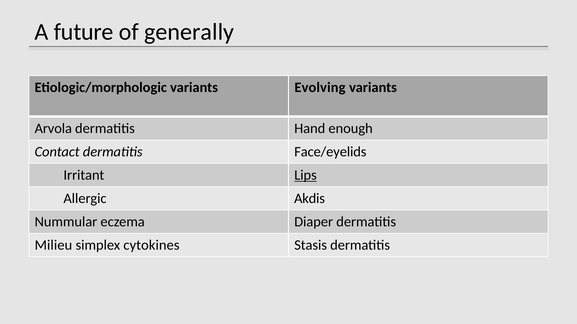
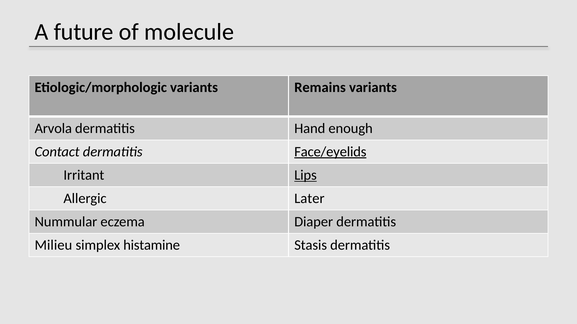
generally: generally -> molecule
Evolving: Evolving -> Remains
Face/eyelids underline: none -> present
Akdis: Akdis -> Later
cytokines: cytokines -> histamine
